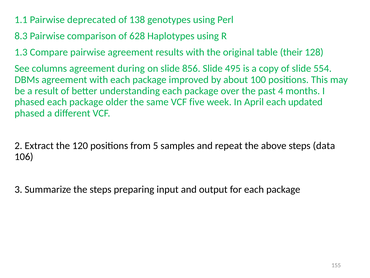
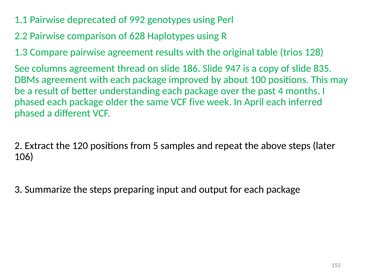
138: 138 -> 992
8.3: 8.3 -> 2.2
their: their -> trios
during: during -> thread
856: 856 -> 186
495: 495 -> 947
554: 554 -> 835
updated: updated -> inferred
data: data -> later
